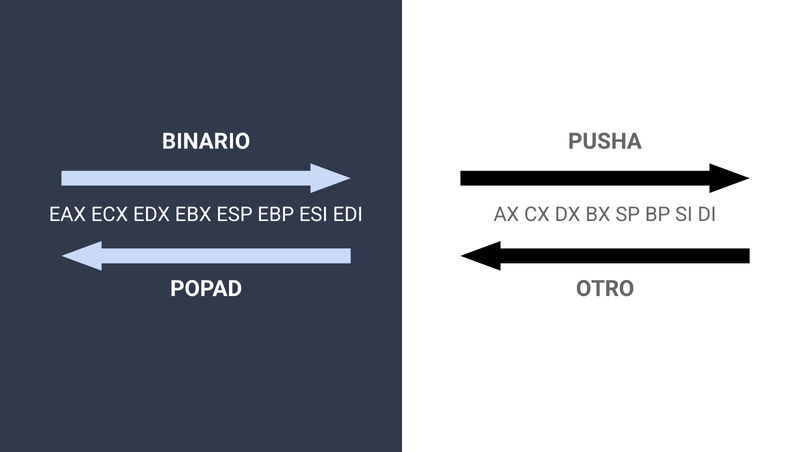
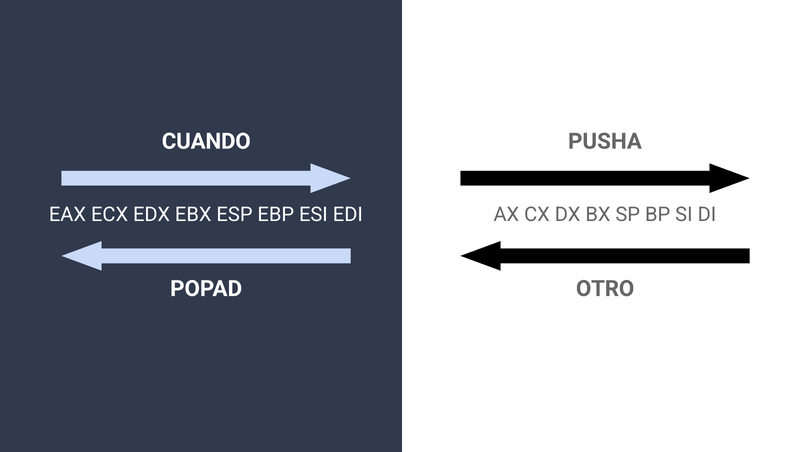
BINARIO: BINARIO -> CUANDO
